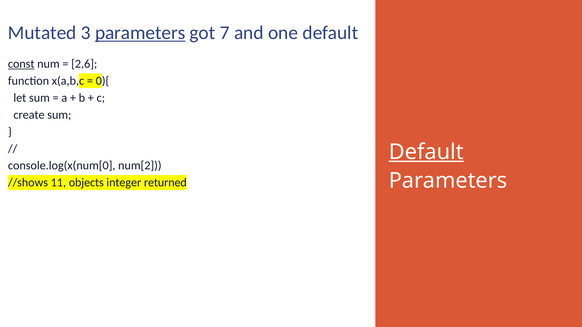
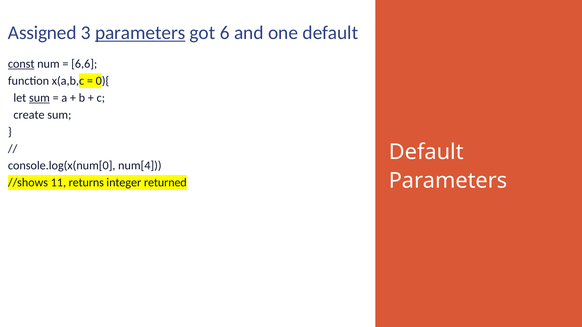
Mutated: Mutated -> Assigned
7: 7 -> 6
2,6: 2,6 -> 6,6
sum at (39, 98) underline: none -> present
Default at (426, 152) underline: present -> none
num[2: num[2 -> num[4
objects: objects -> returns
